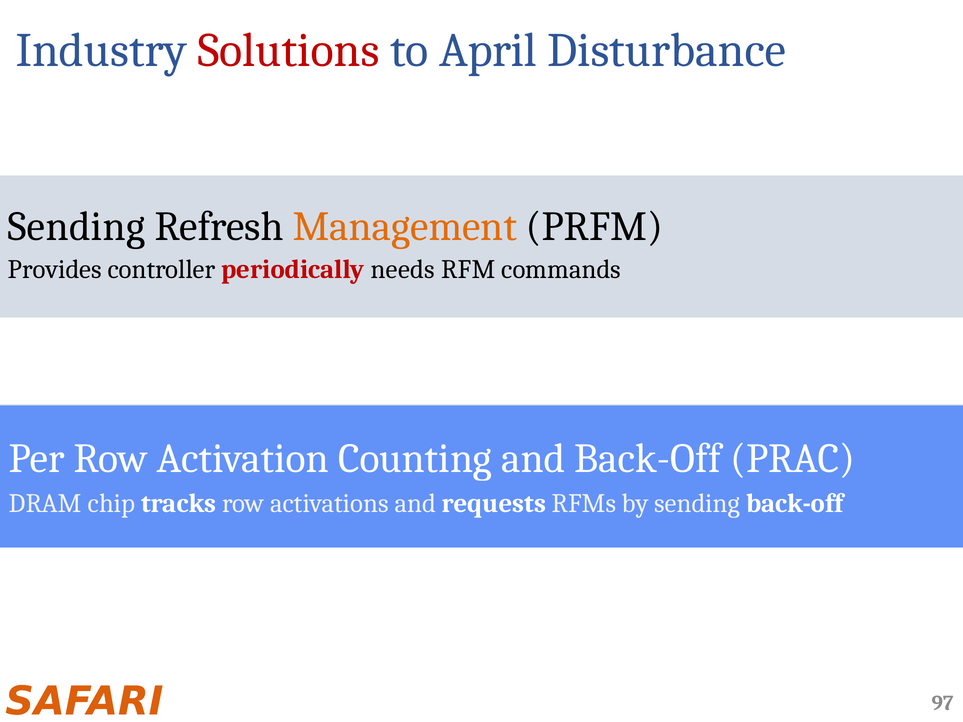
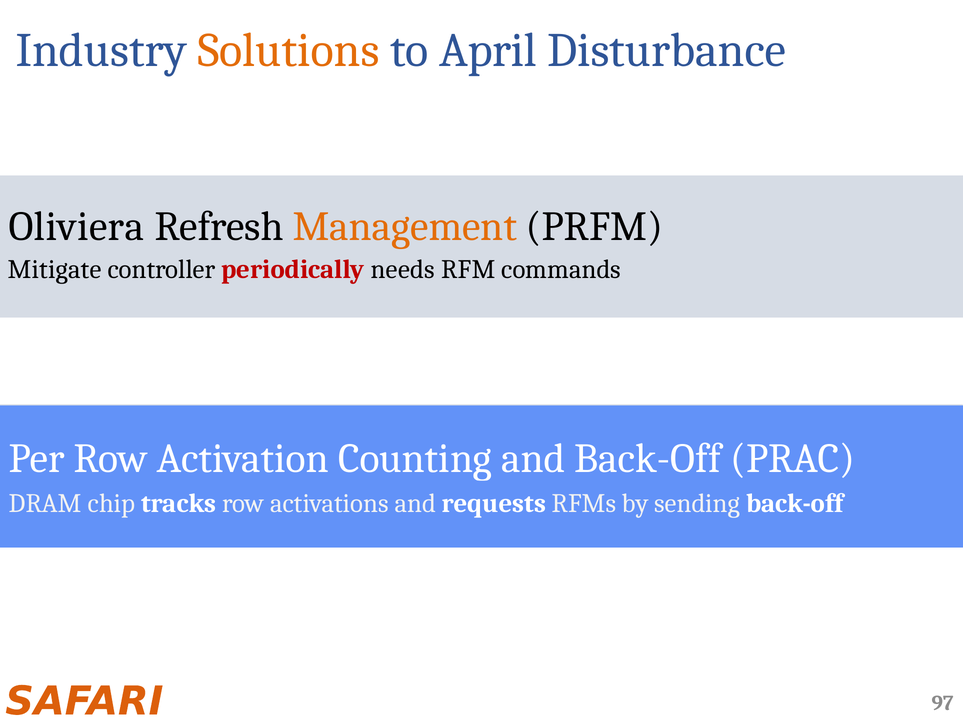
Solutions colour: red -> orange
Sending at (77, 227): Sending -> Oliviera
Provides: Provides -> Mitigate
